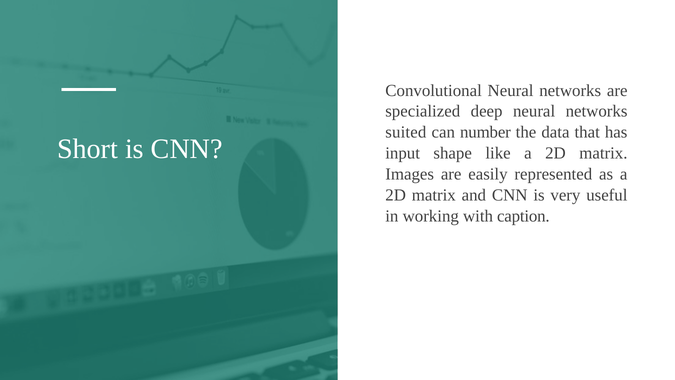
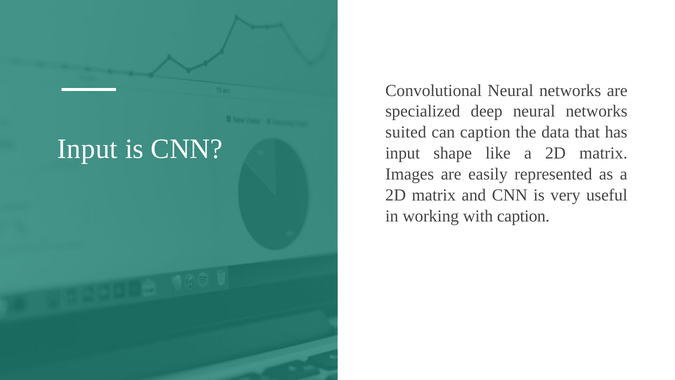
can number: number -> caption
Short at (88, 149): Short -> Input
